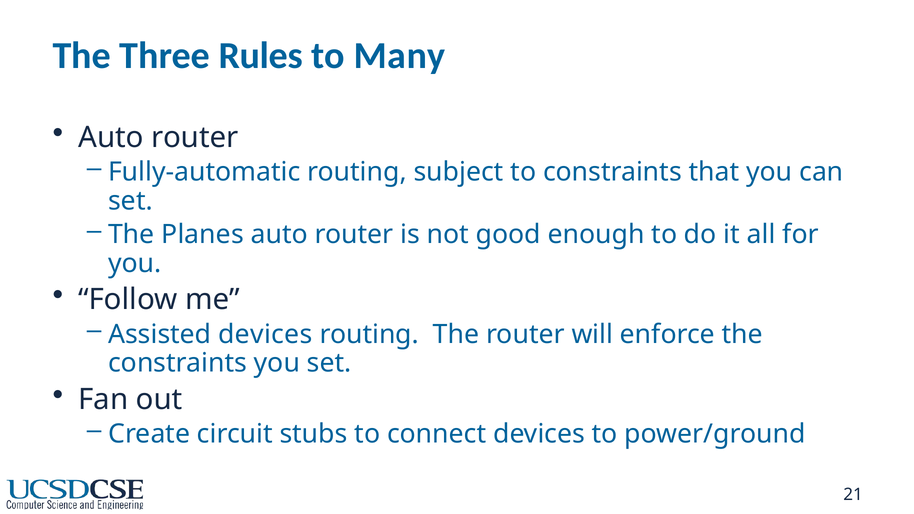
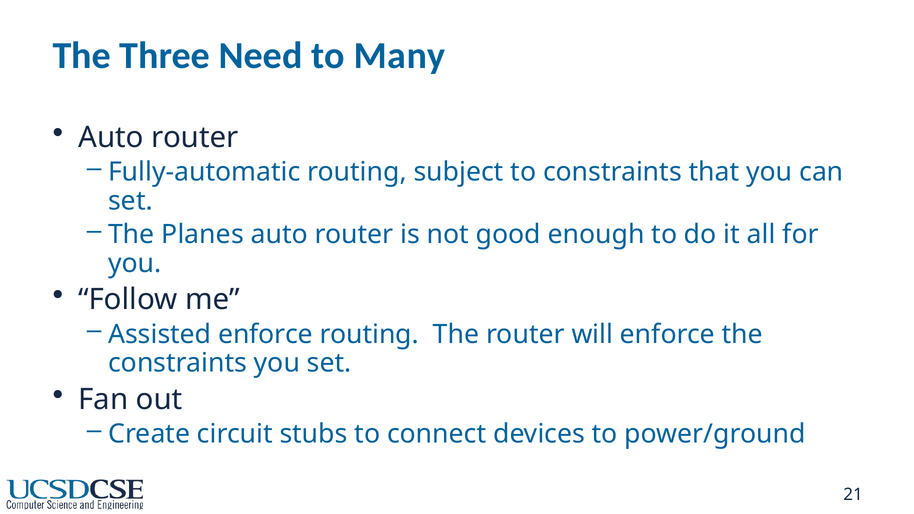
Rules: Rules -> Need
Assisted devices: devices -> enforce
